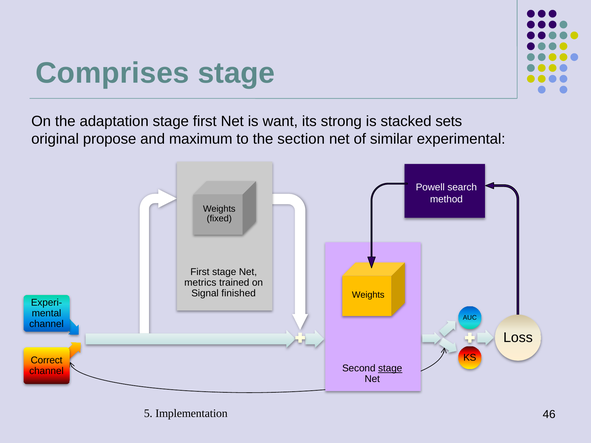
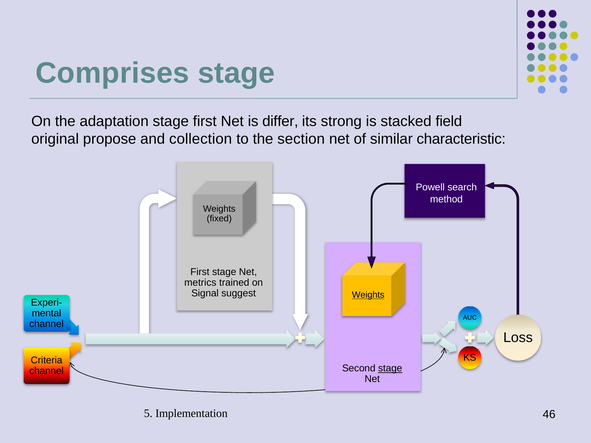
want: want -> differ
sets: sets -> field
maximum: maximum -> collection
experimental: experimental -> characteristic
finished: finished -> suggest
Weights at (368, 295) underline: none -> present
Correct: Correct -> Criteria
